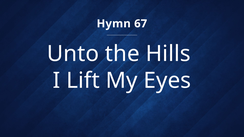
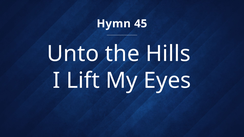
67: 67 -> 45
